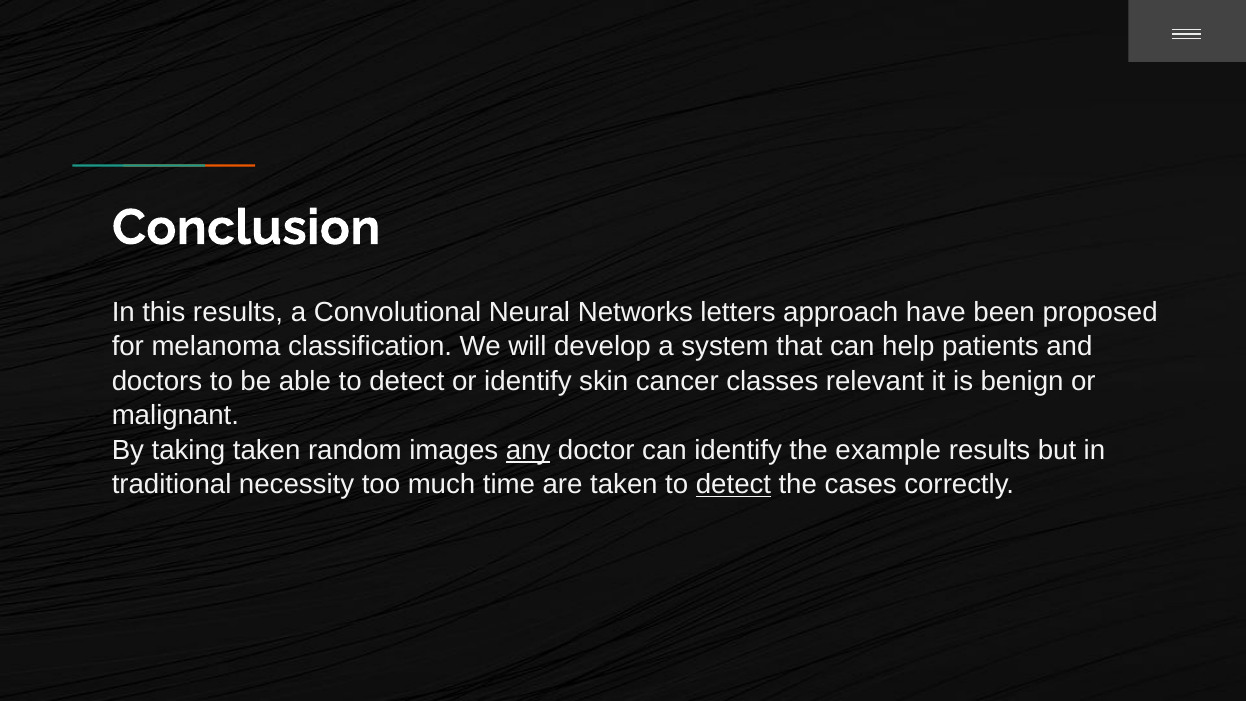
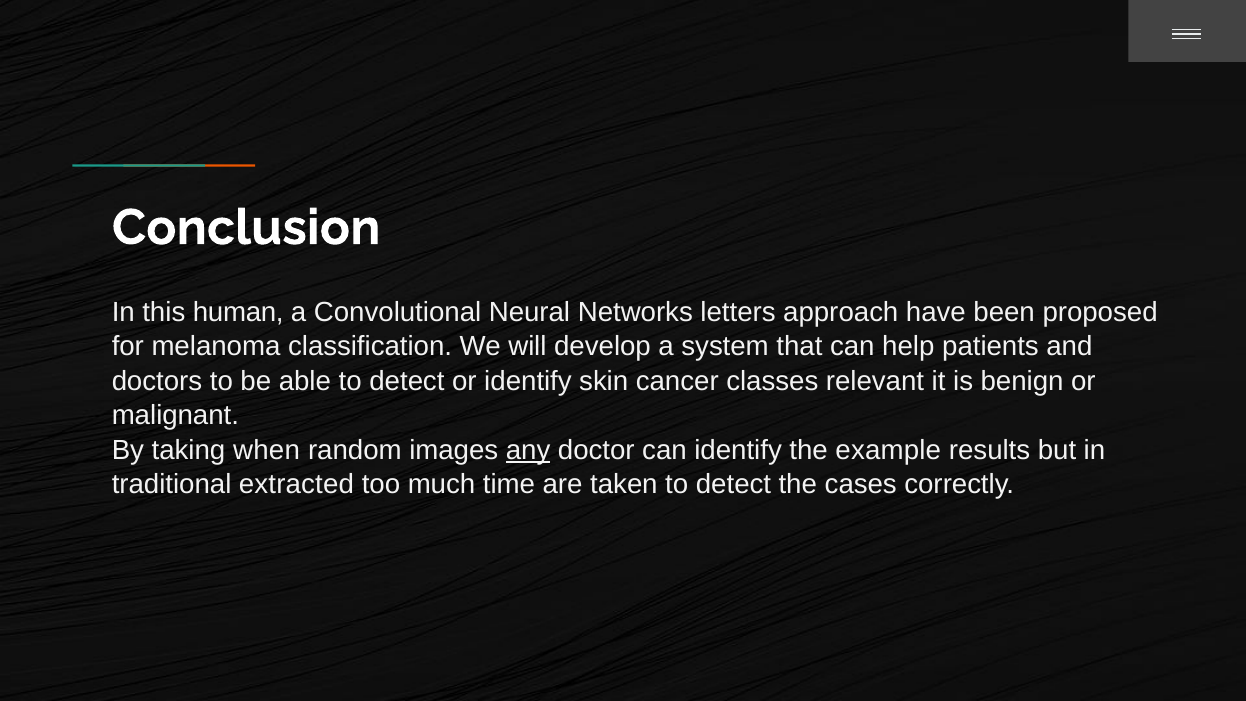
this results: results -> human
taking taken: taken -> when
necessity: necessity -> extracted
detect at (733, 485) underline: present -> none
